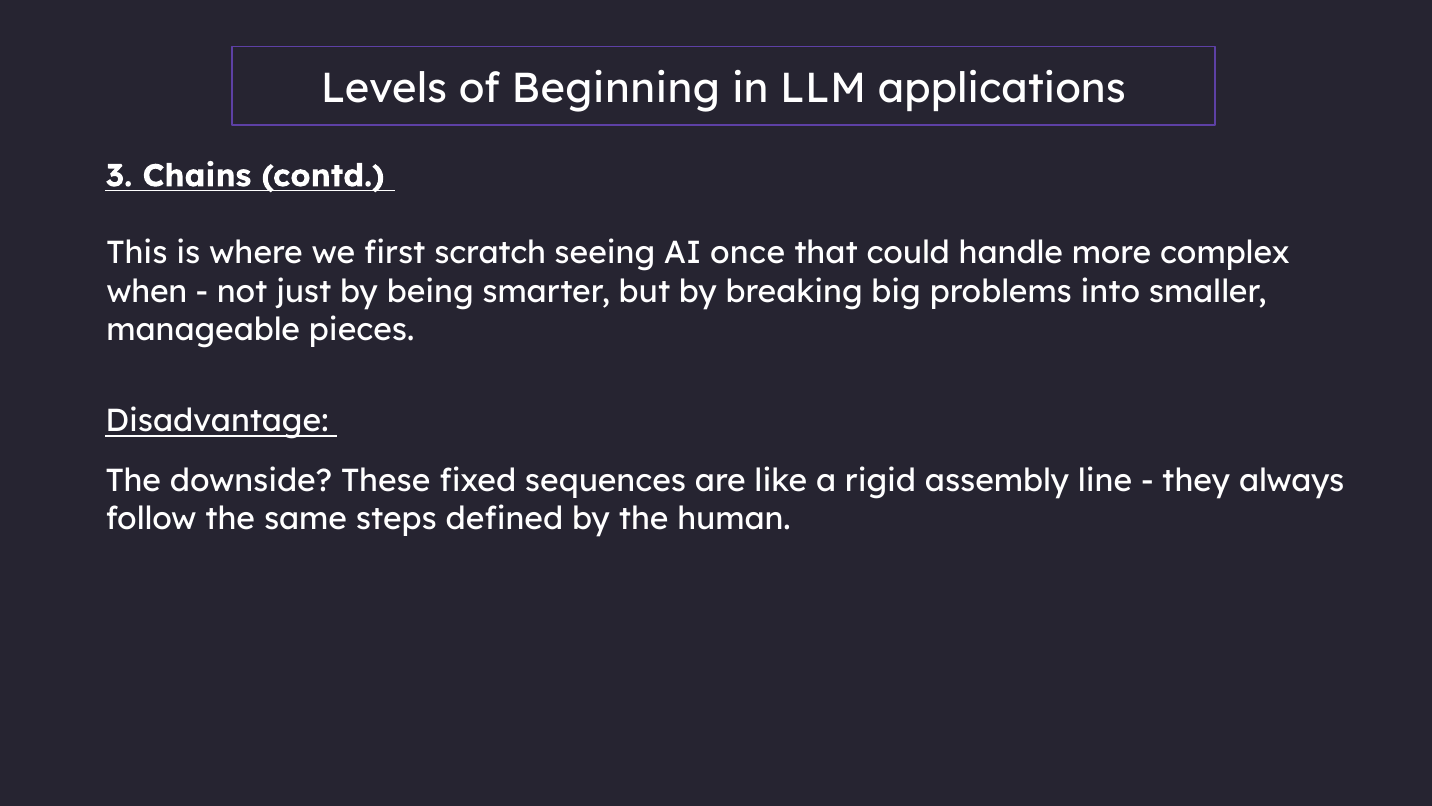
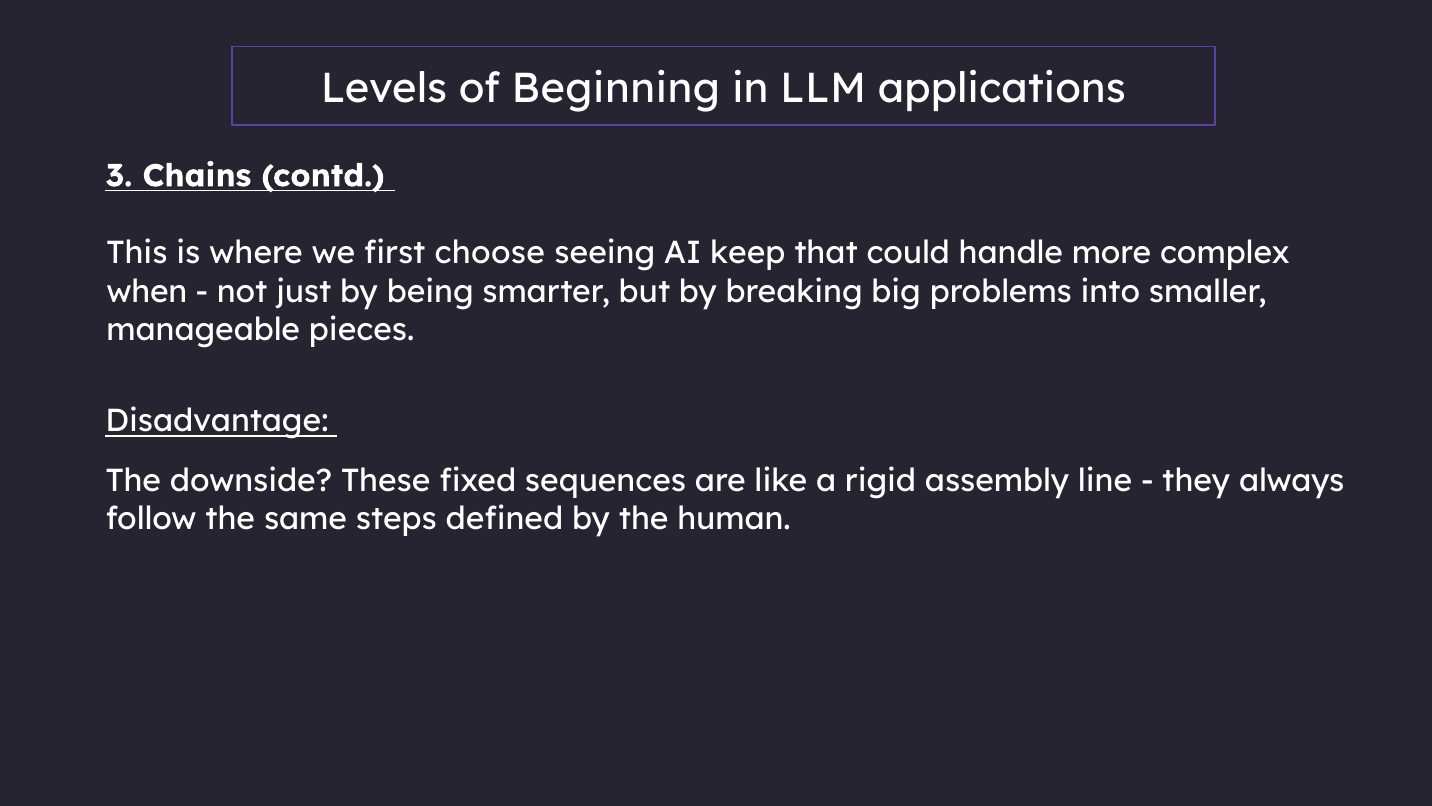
scratch: scratch -> choose
once: once -> keep
